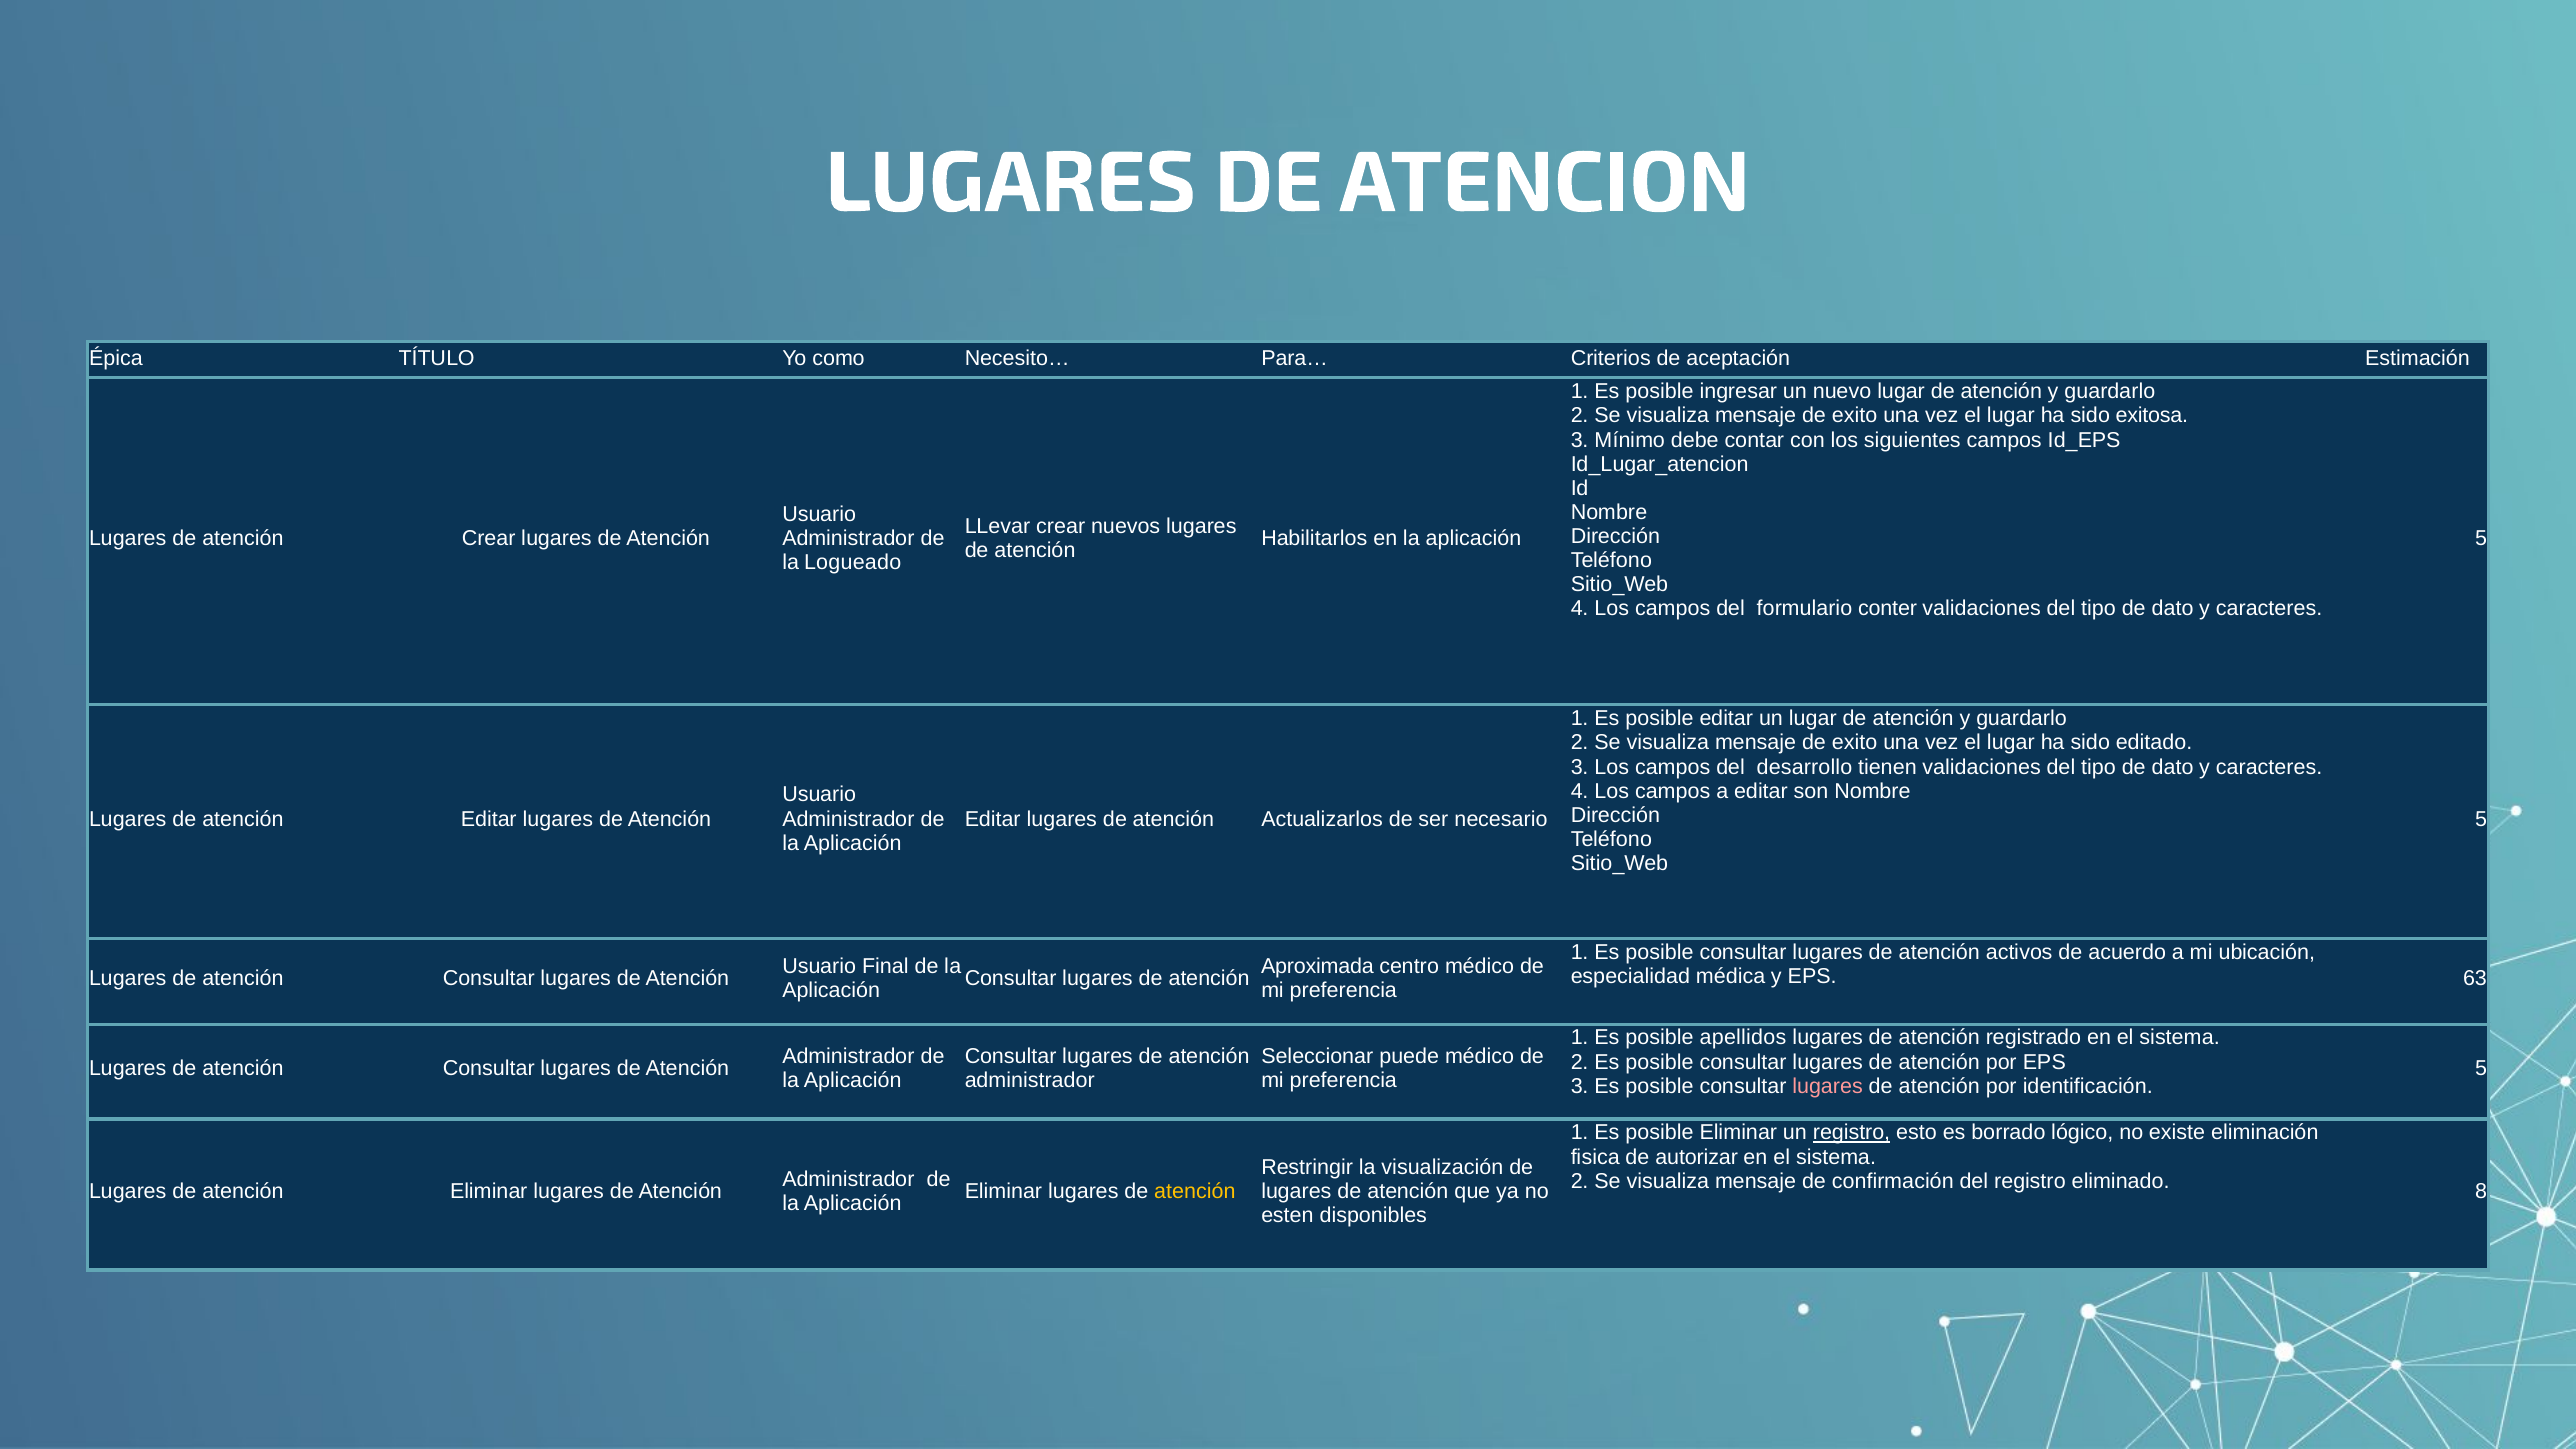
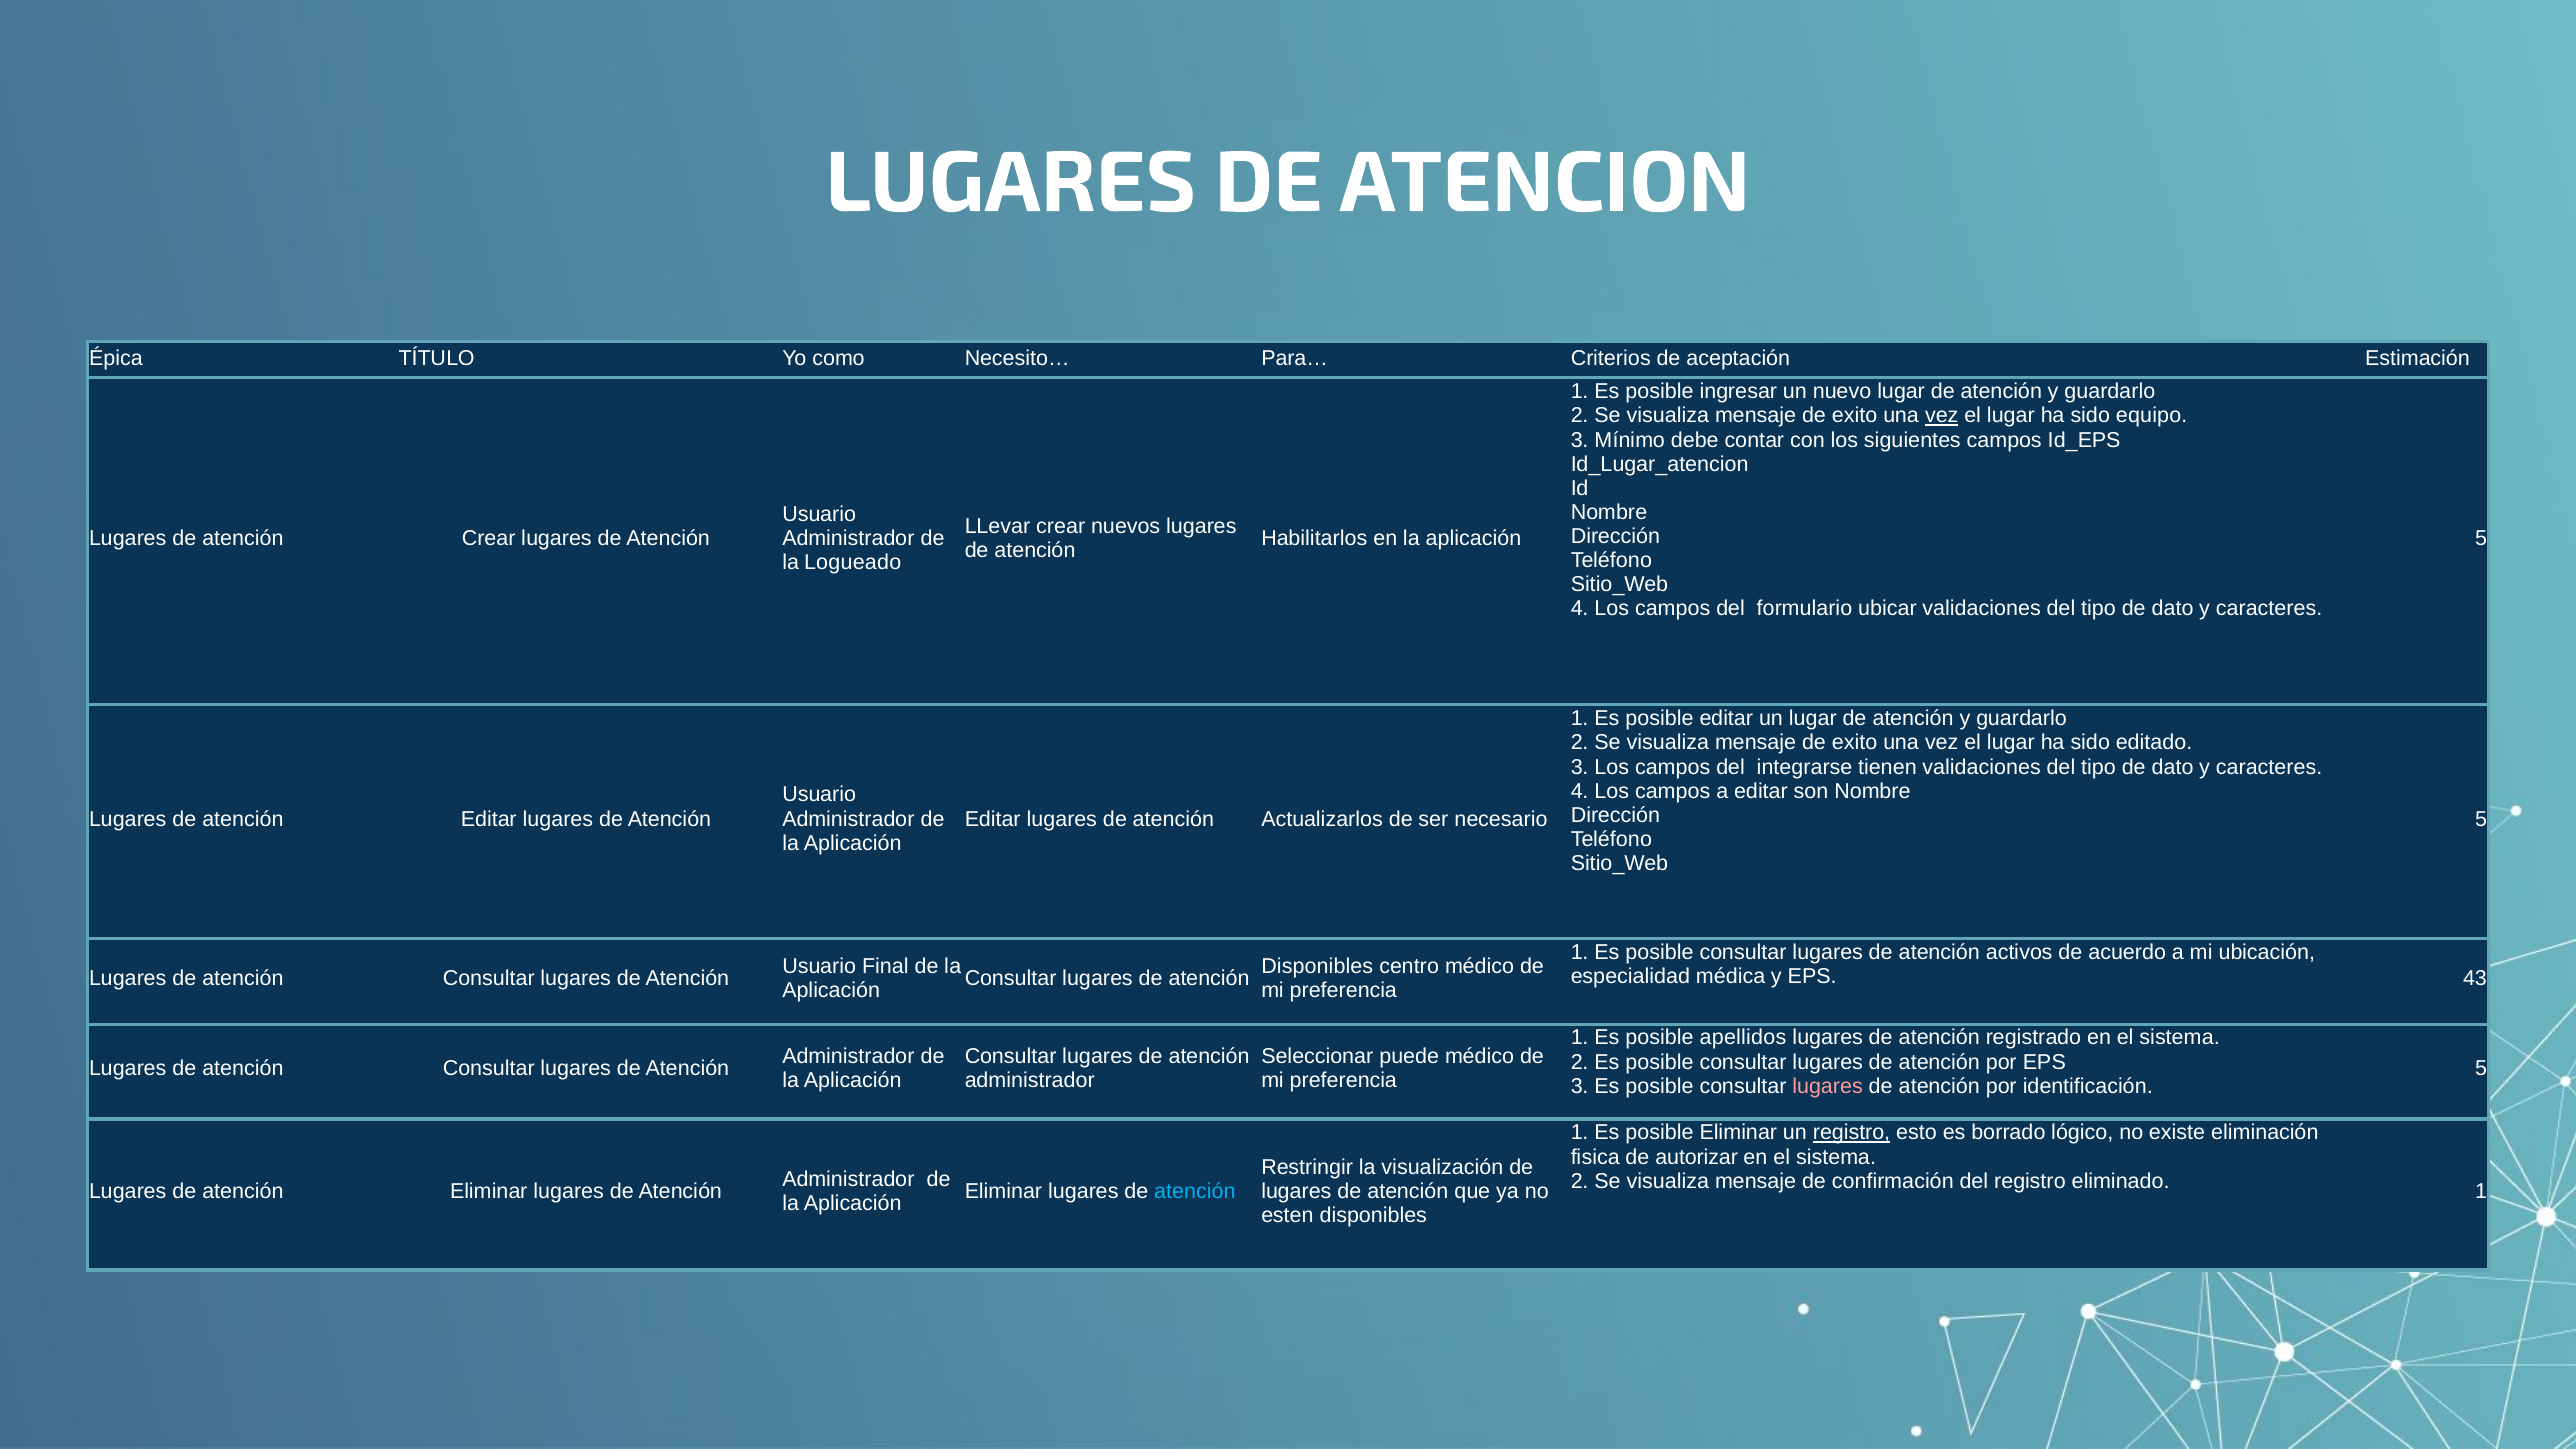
vez at (1942, 416) underline: none -> present
exitosa: exitosa -> equipo
conter: conter -> ubicar
desarrollo: desarrollo -> integrarse
Aproximada at (1317, 967): Aproximada -> Disponibles
63: 63 -> 43
eliminado 8: 8 -> 1
atención at (1195, 1192) colour: yellow -> light blue
